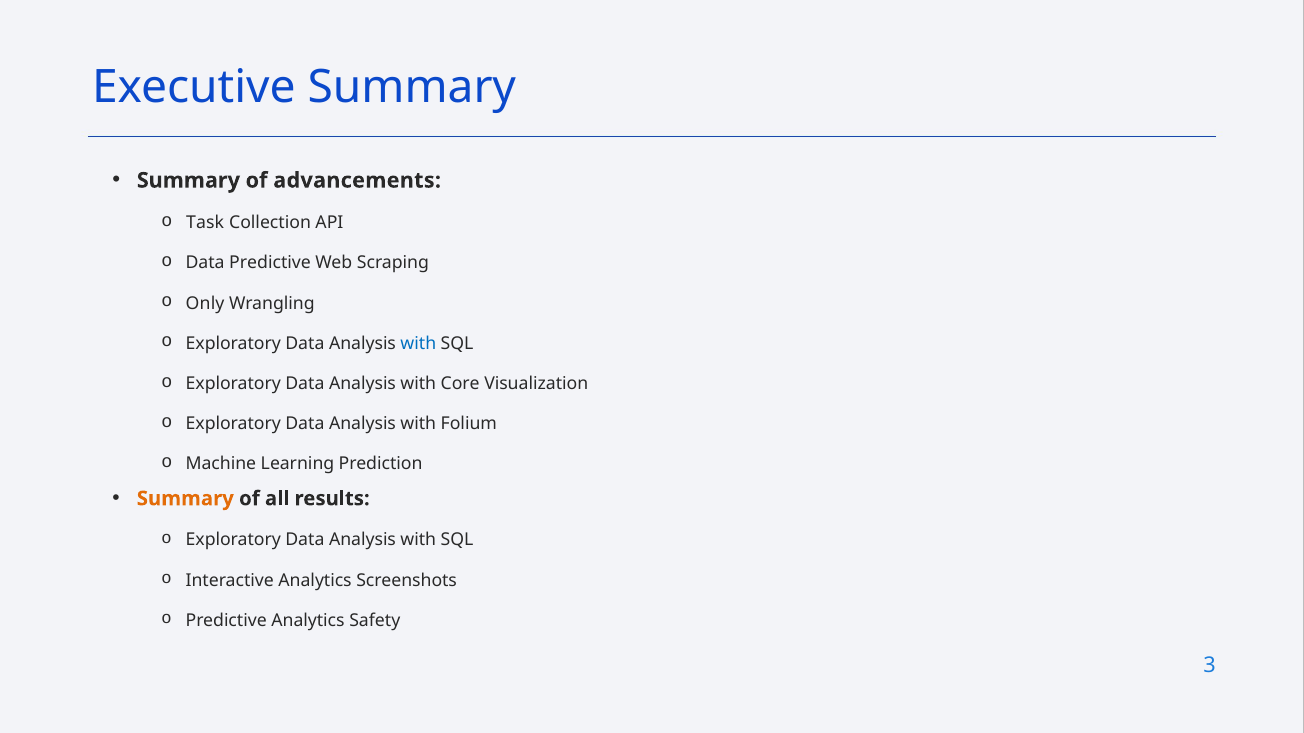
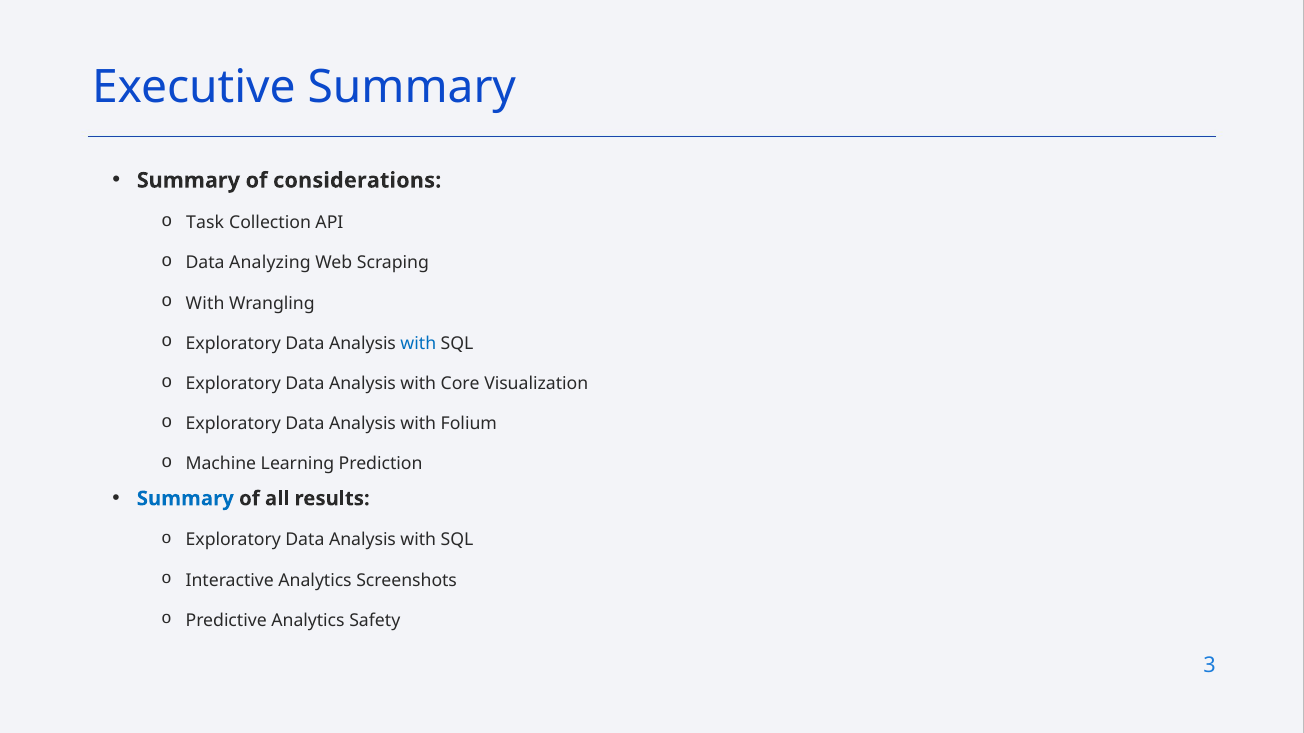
advancements: advancements -> considerations
Data Predictive: Predictive -> Analyzing
Only at (205, 303): Only -> With
Summary at (185, 499) colour: orange -> blue
